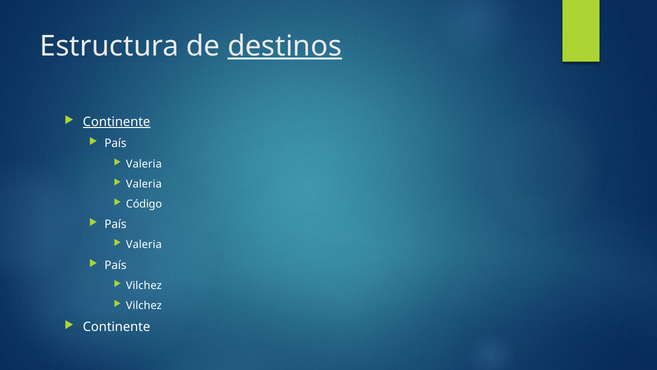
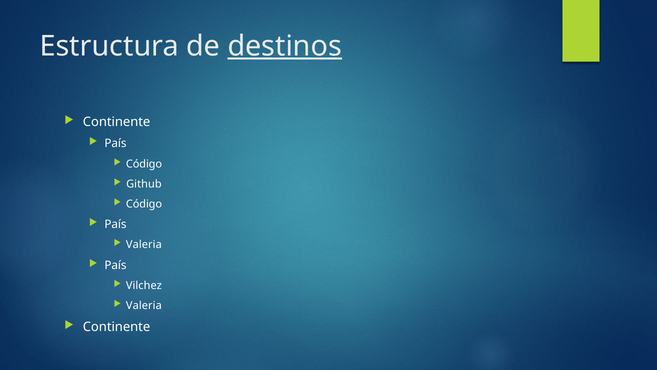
Continente at (117, 122) underline: present -> none
Valeria at (144, 164): Valeria -> Código
Valeria at (144, 184): Valeria -> Github
Vilchez at (144, 305): Vilchez -> Valeria
